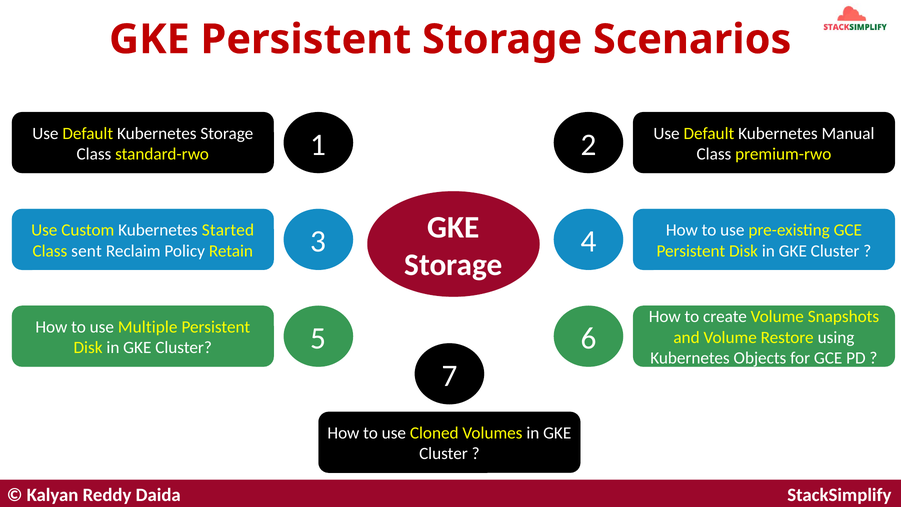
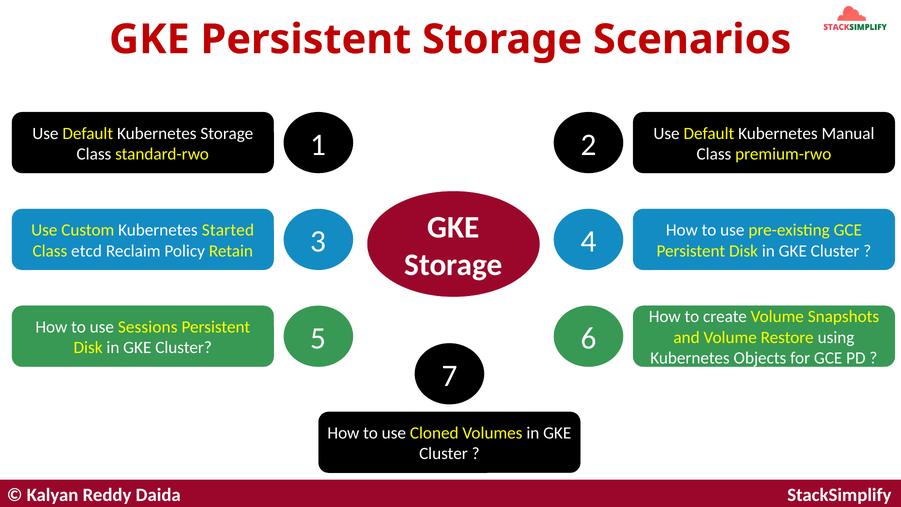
sent: sent -> etcd
Multiple: Multiple -> Sessions
